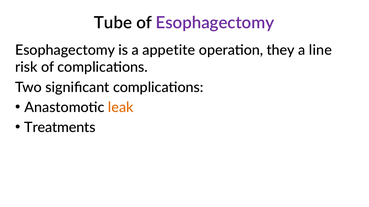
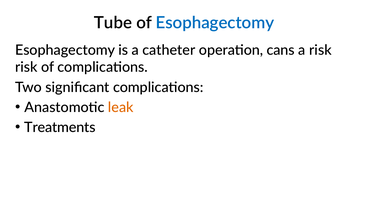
Esophagectomy at (215, 23) colour: purple -> blue
appetite: appetite -> catheter
they: they -> cans
a line: line -> risk
